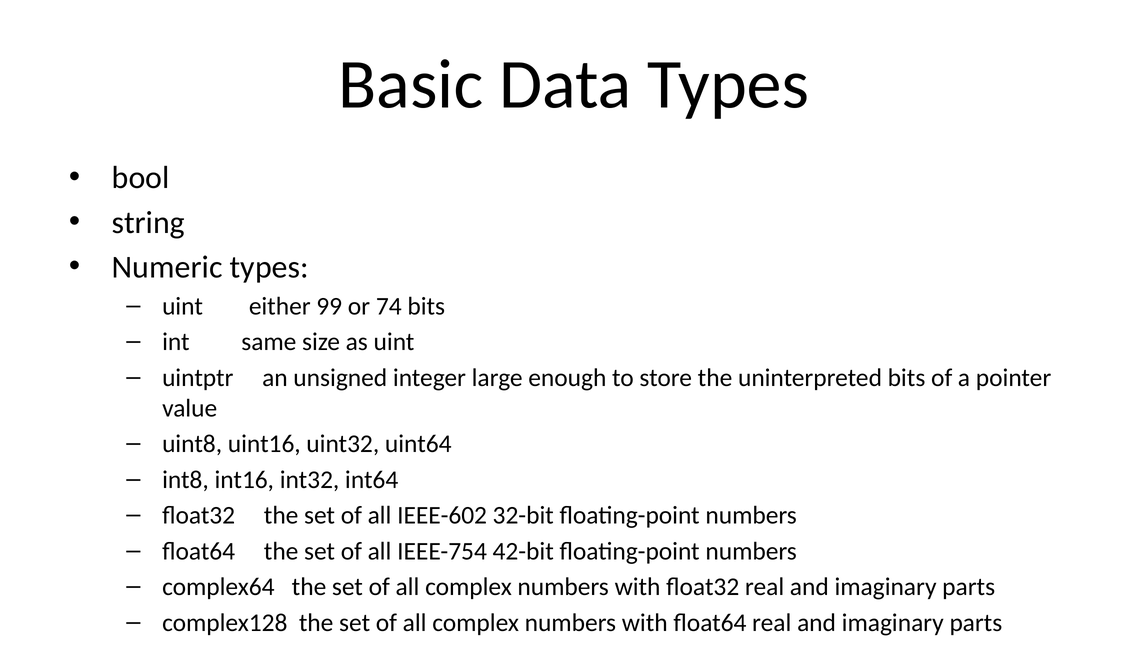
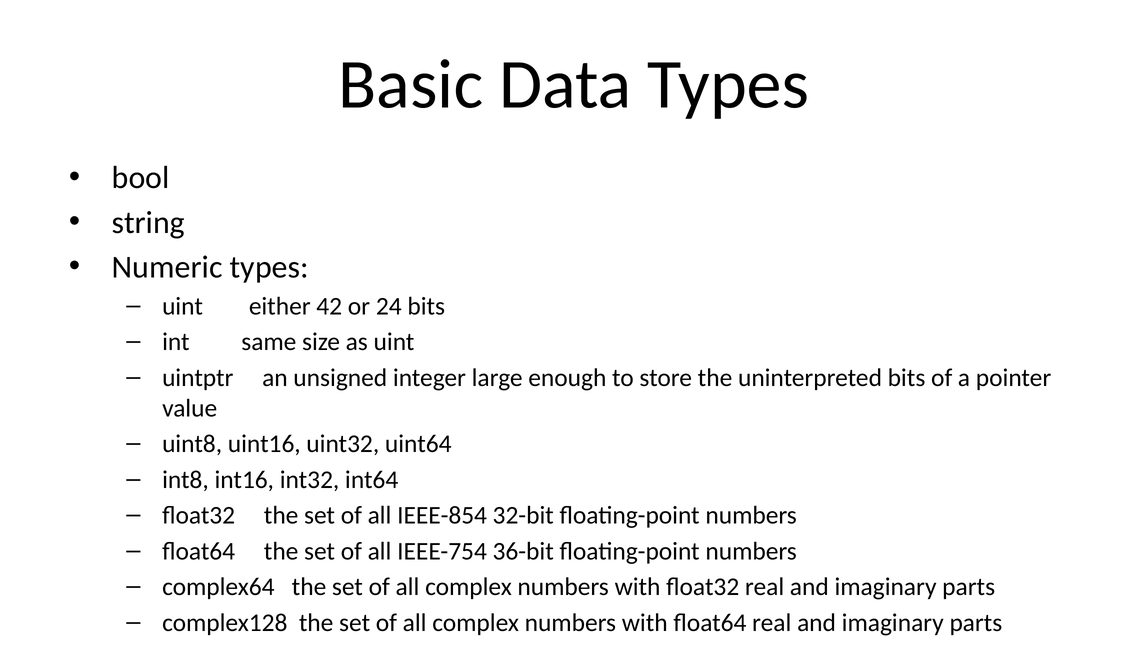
99: 99 -> 42
74: 74 -> 24
IEEE-602: IEEE-602 -> IEEE-854
42-bit: 42-bit -> 36-bit
